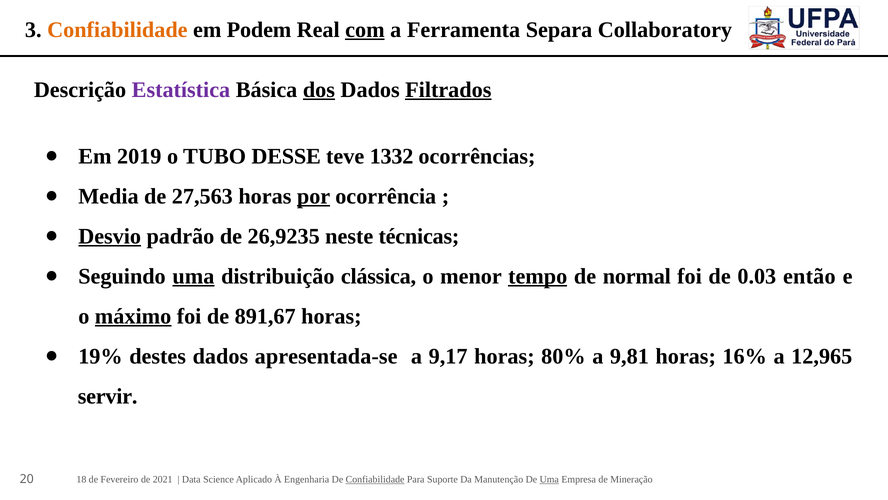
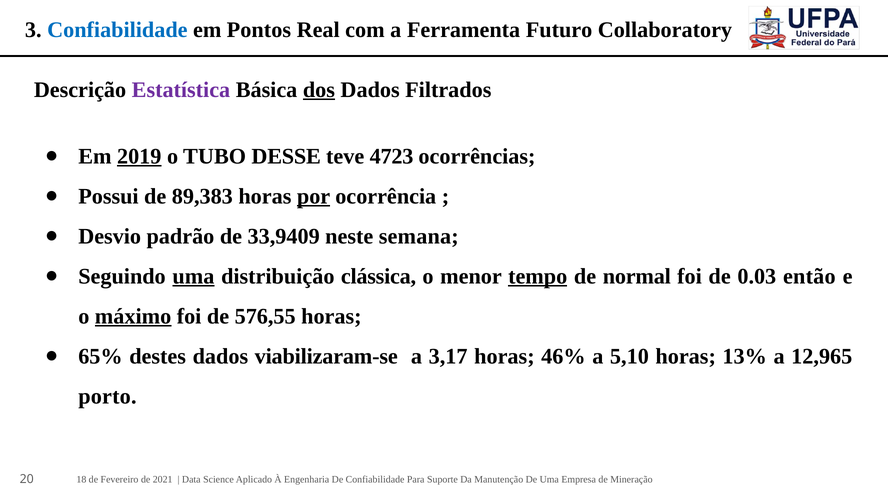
Confiabilidade at (117, 30) colour: orange -> blue
Podem: Podem -> Pontos
com underline: present -> none
Separa: Separa -> Futuro
Filtrados underline: present -> none
2019 underline: none -> present
1332: 1332 -> 4723
Media: Media -> Possui
27,563: 27,563 -> 89,383
Desvio underline: present -> none
26,9235: 26,9235 -> 33,9409
técnicas: técnicas -> semana
891,67: 891,67 -> 576,55
19%: 19% -> 65%
apresentada-se: apresentada-se -> viabilizaram-se
9,17: 9,17 -> 3,17
80%: 80% -> 46%
9,81: 9,81 -> 5,10
16%: 16% -> 13%
servir: servir -> porto
Confiabilidade at (375, 479) underline: present -> none
Uma at (549, 479) underline: present -> none
